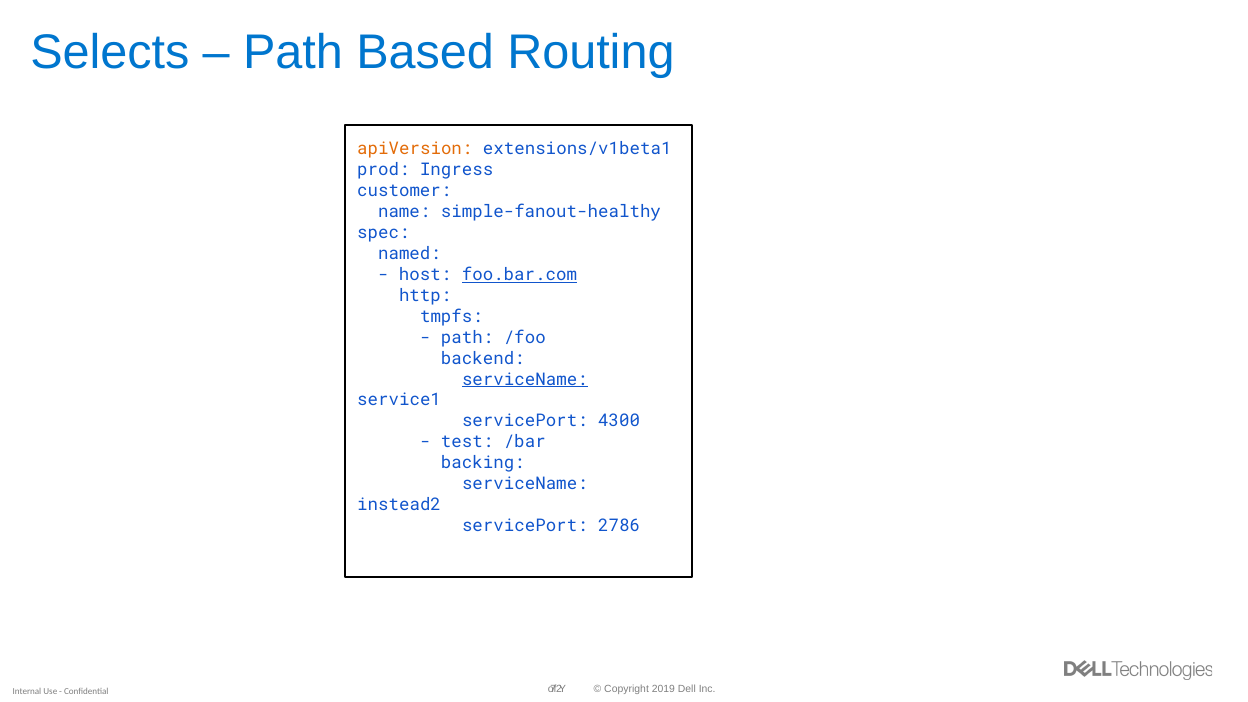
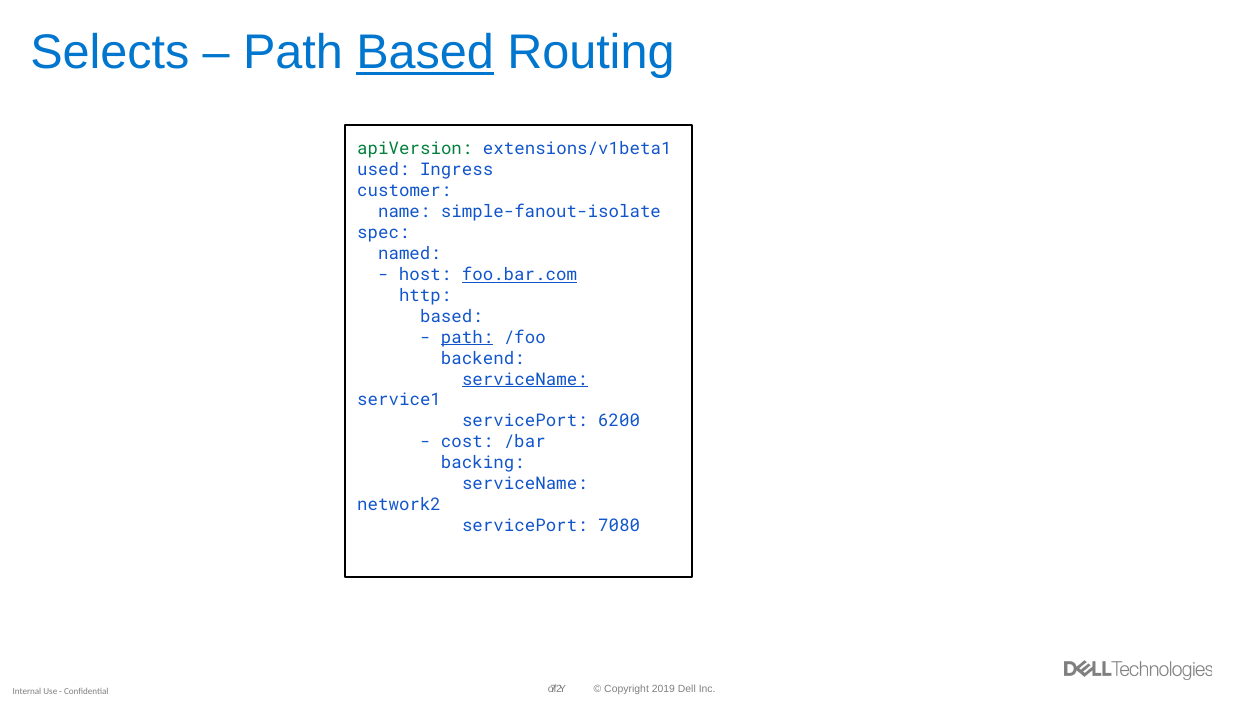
Based at (425, 52) underline: none -> present
apiVersion colour: orange -> green
prod: prod -> used
simple-fanout-healthy: simple-fanout-healthy -> simple-fanout-isolate
tmpfs at (451, 316): tmpfs -> based
path at (467, 337) underline: none -> present
4300: 4300 -> 6200
test: test -> cost
instead2: instead2 -> network2
2786: 2786 -> 7080
